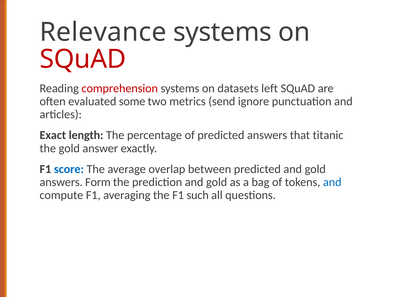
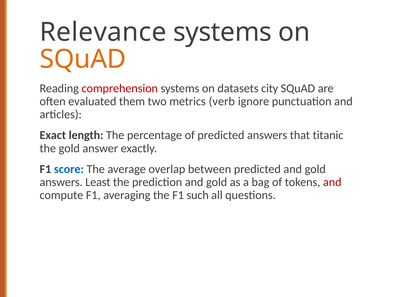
SQuAD at (83, 59) colour: red -> orange
left: left -> city
some: some -> them
send: send -> verb
Form: Form -> Least
and at (332, 182) colour: blue -> red
